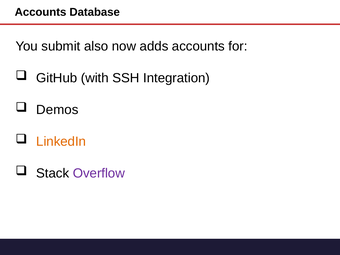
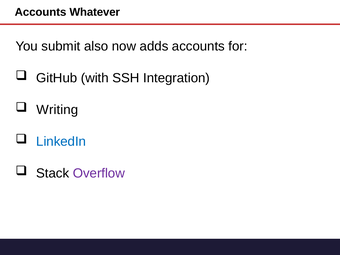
Database: Database -> Whatever
Demos: Demos -> Writing
LinkedIn colour: orange -> blue
